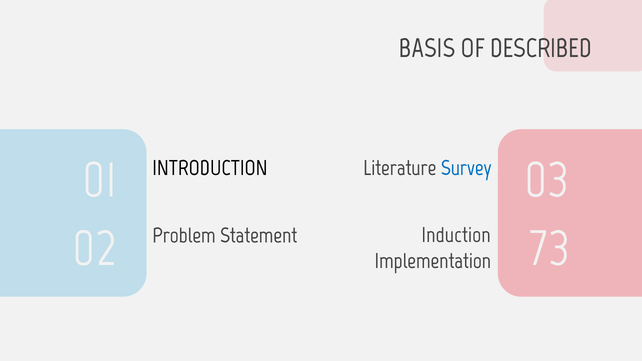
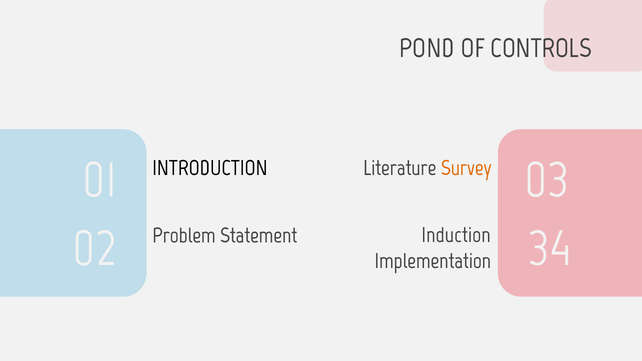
BASIS: BASIS -> POND
DESCRIBED: DESCRIBED -> CONTROLS
Survey colour: blue -> orange
73: 73 -> 34
